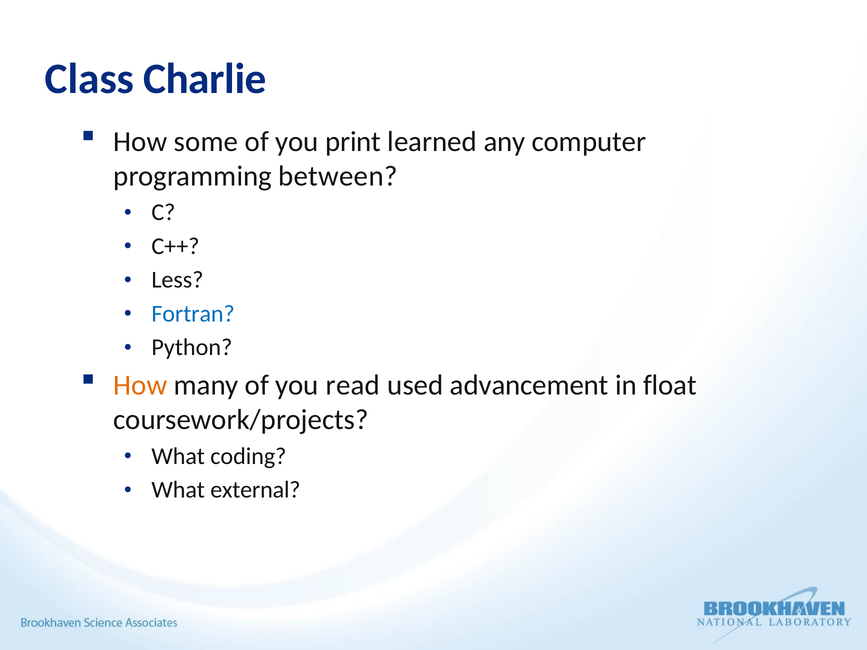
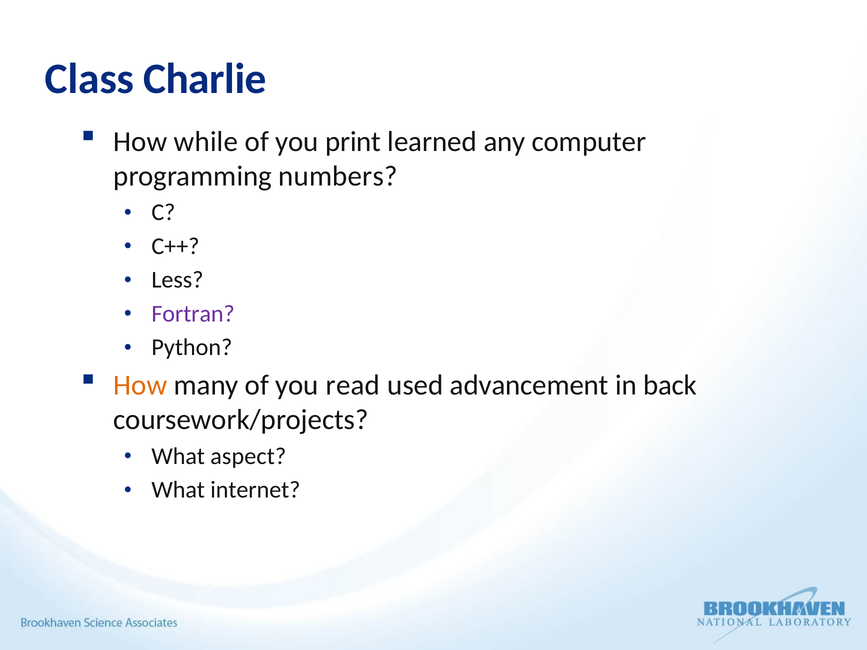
some: some -> while
between: between -> numbers
Fortran colour: blue -> purple
float: float -> back
coding: coding -> aspect
external: external -> internet
